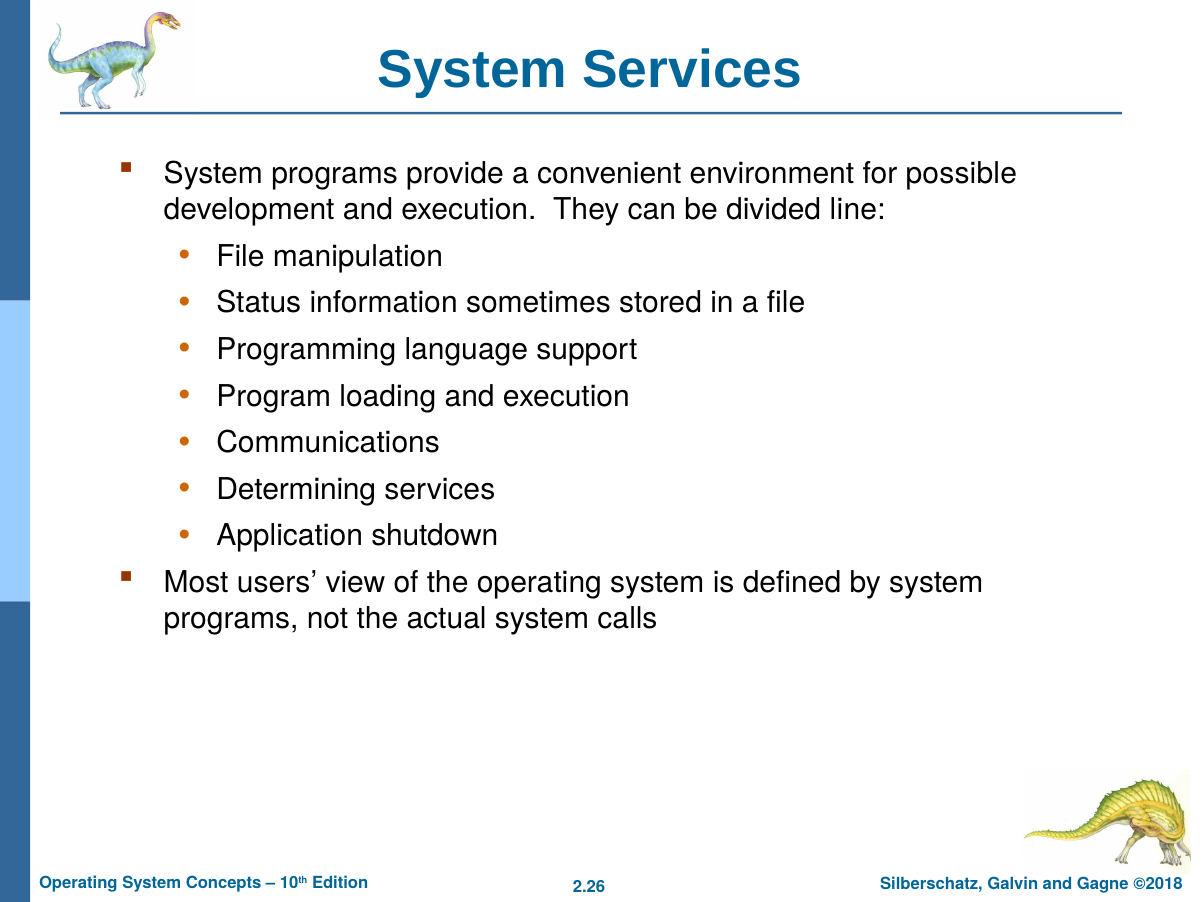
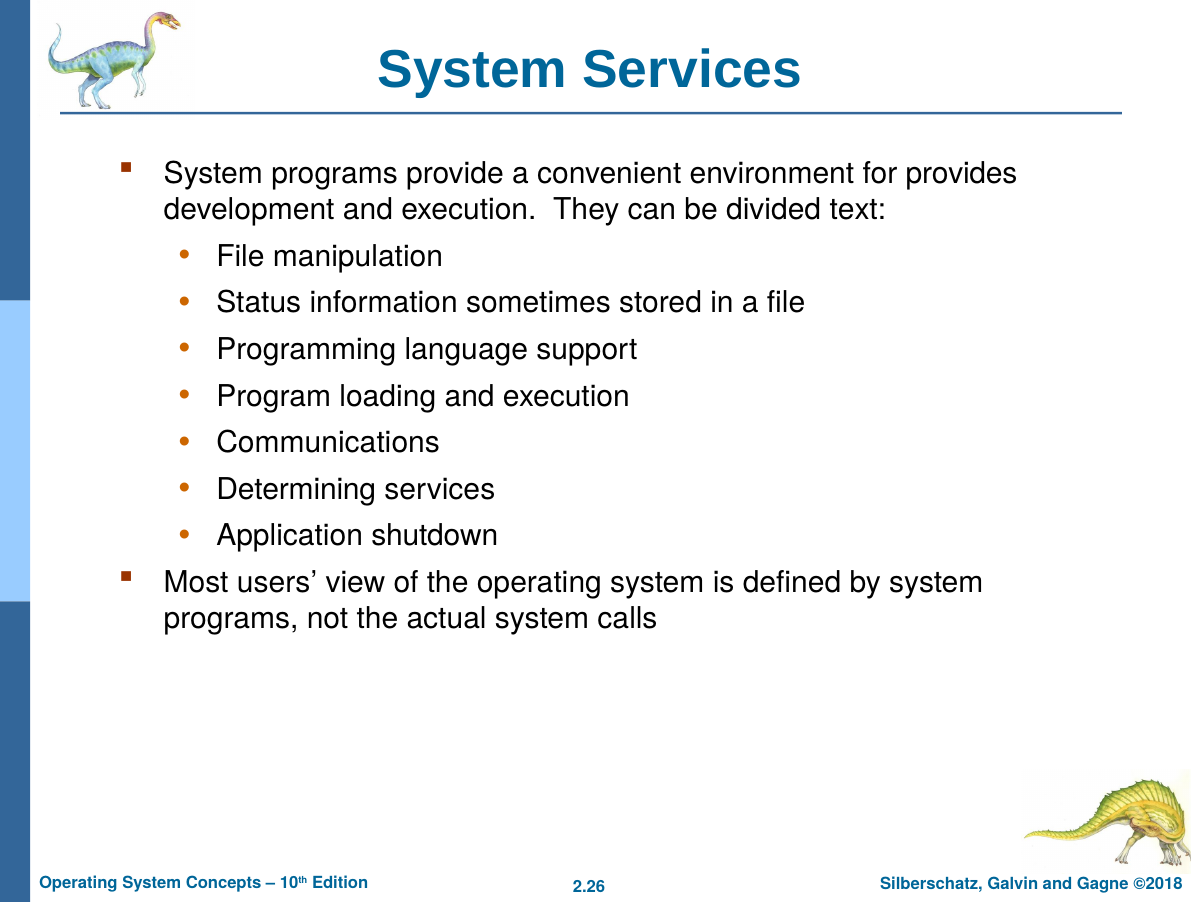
possible: possible -> provides
line: line -> text
